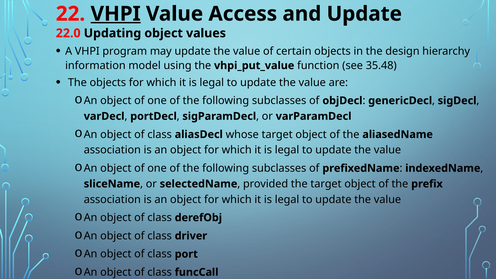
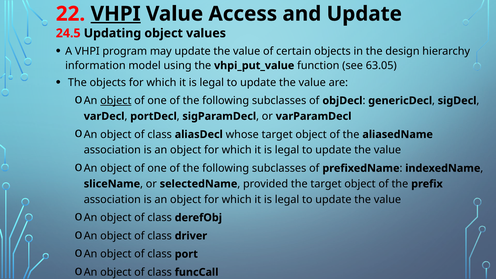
22.0: 22.0 -> 24.5
35.48: 35.48 -> 63.05
object at (116, 101) underline: none -> present
